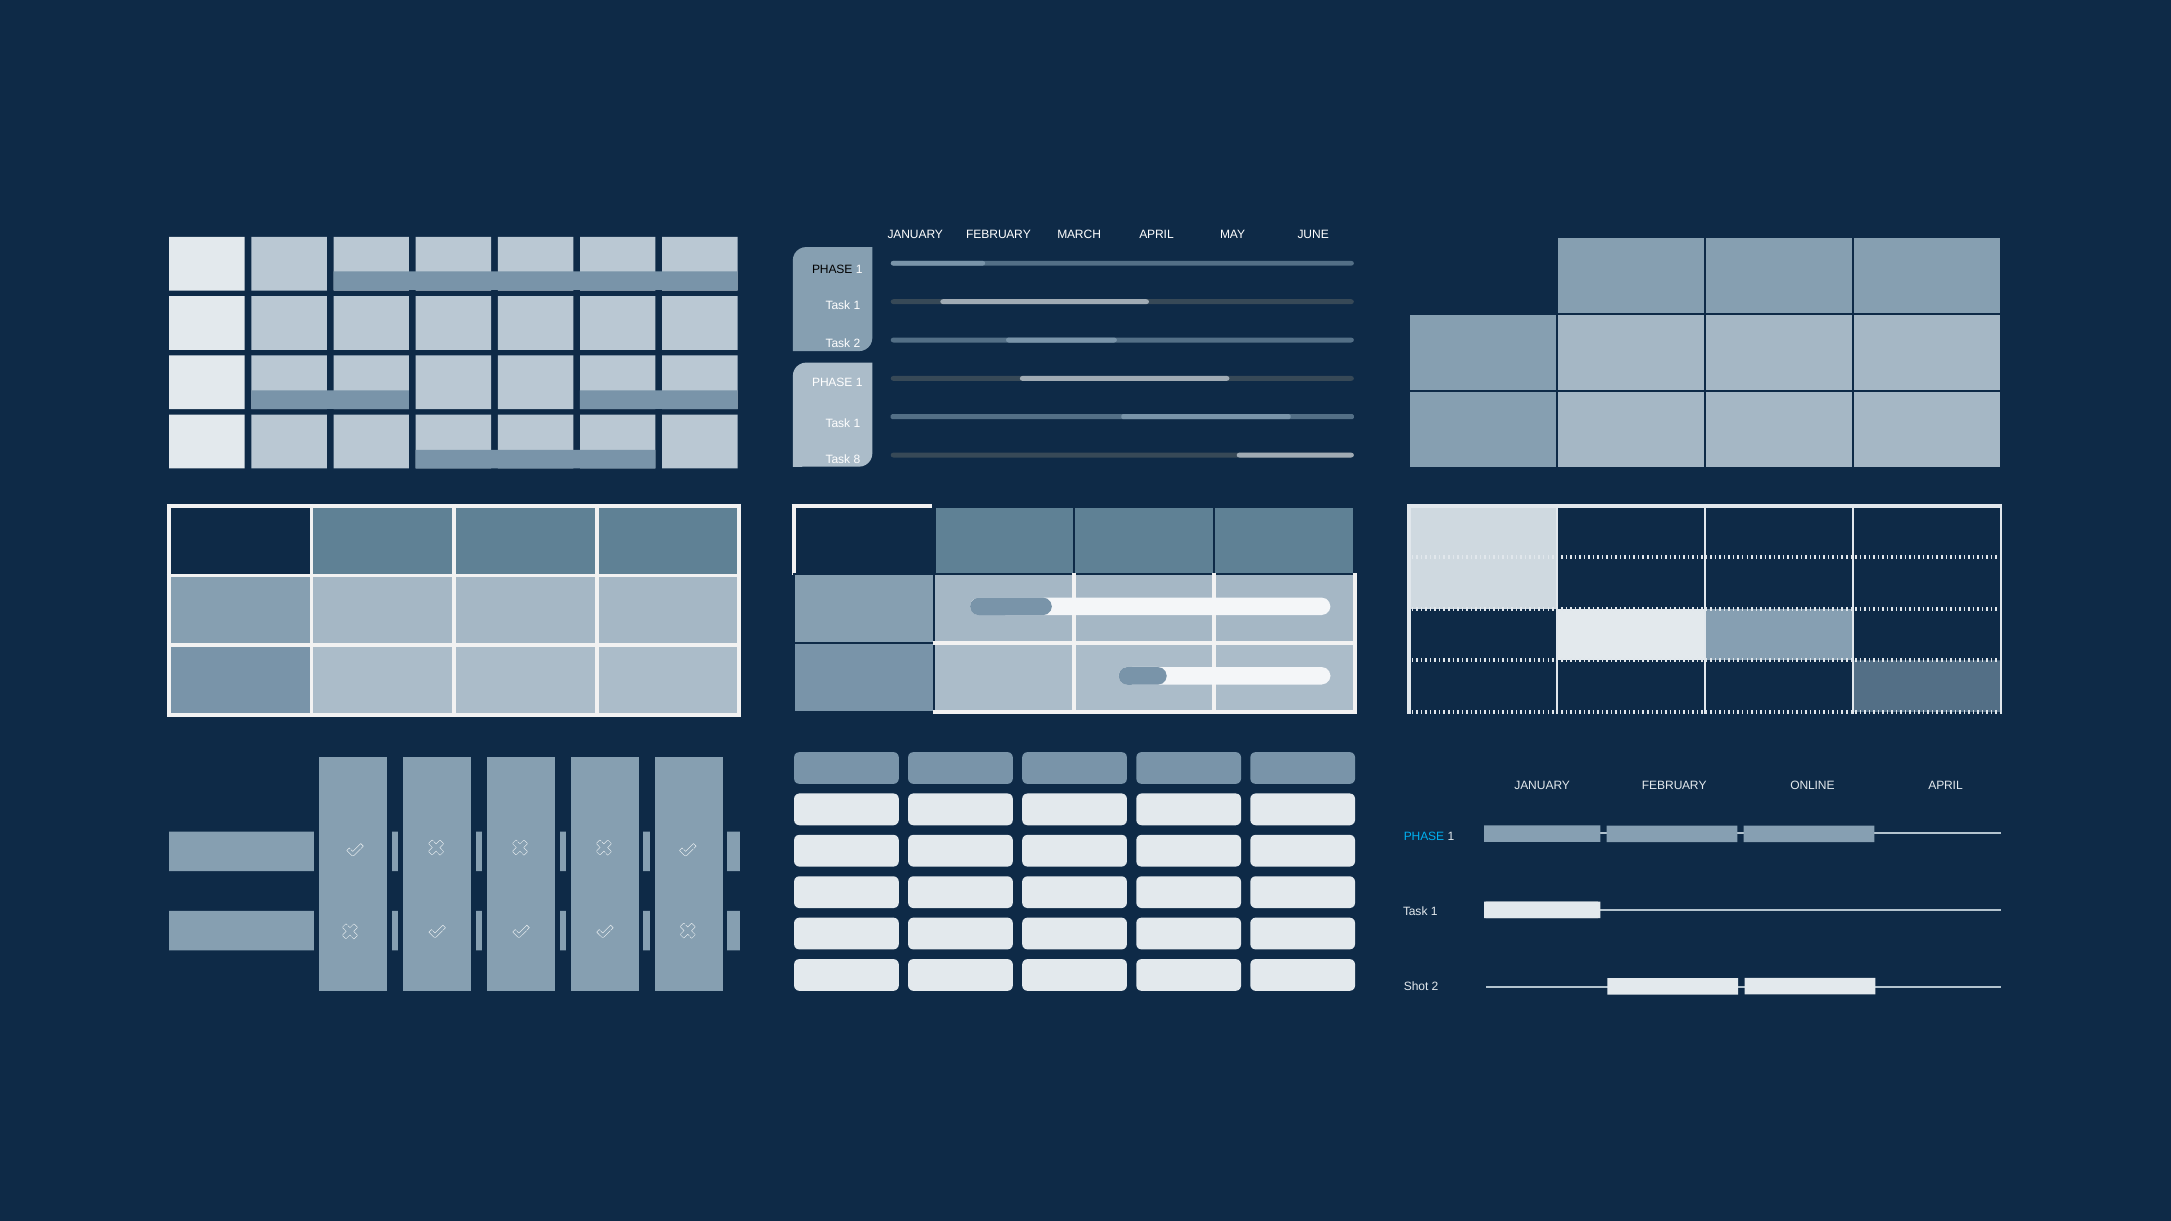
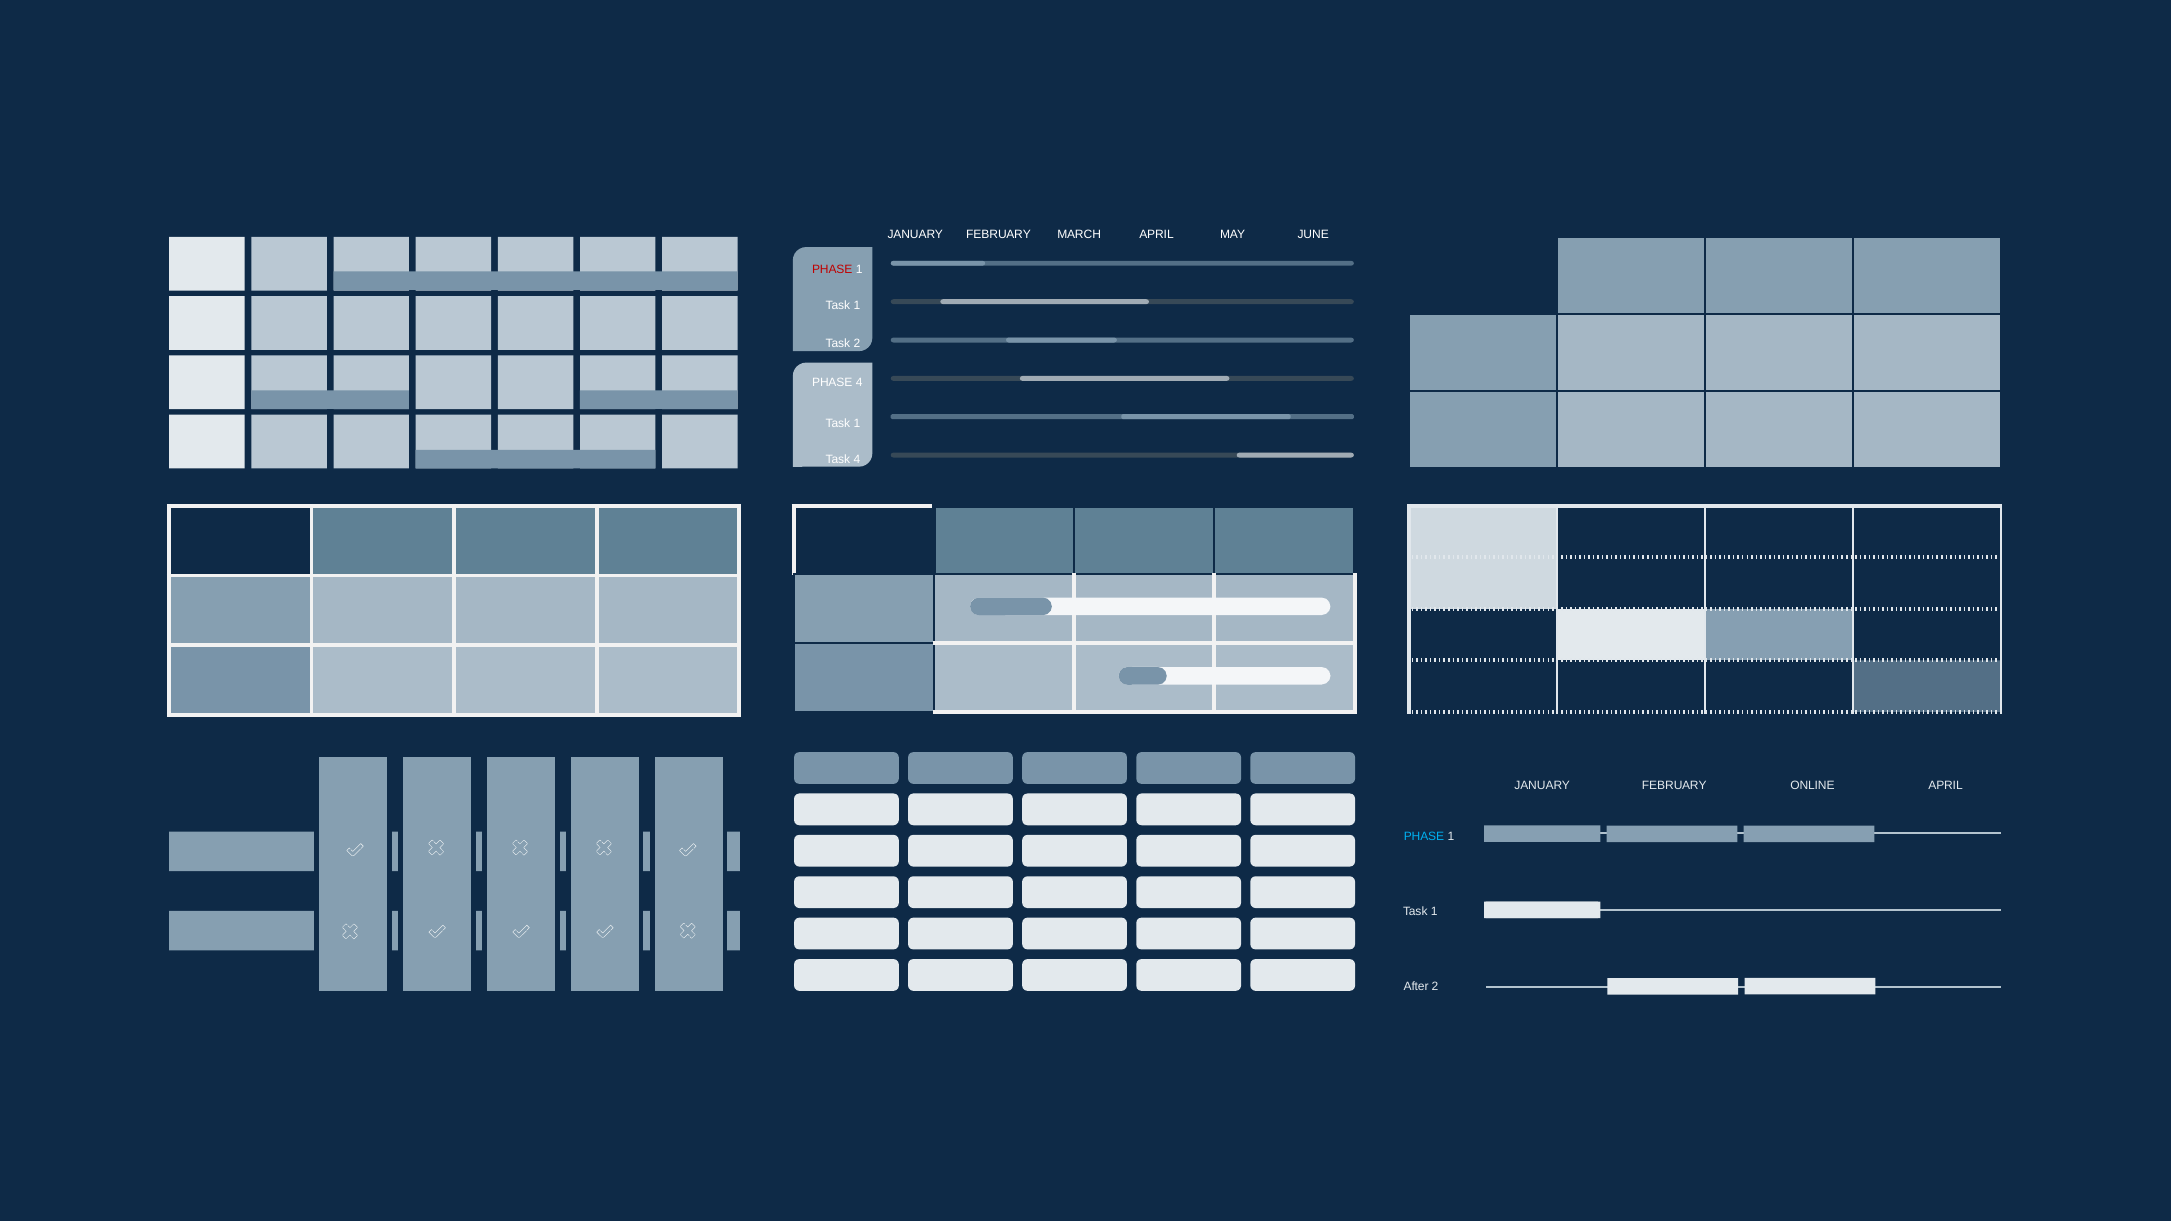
PHASE at (832, 269) colour: black -> red
1 at (859, 383): 1 -> 4
Task 8: 8 -> 4
Shot: Shot -> After
